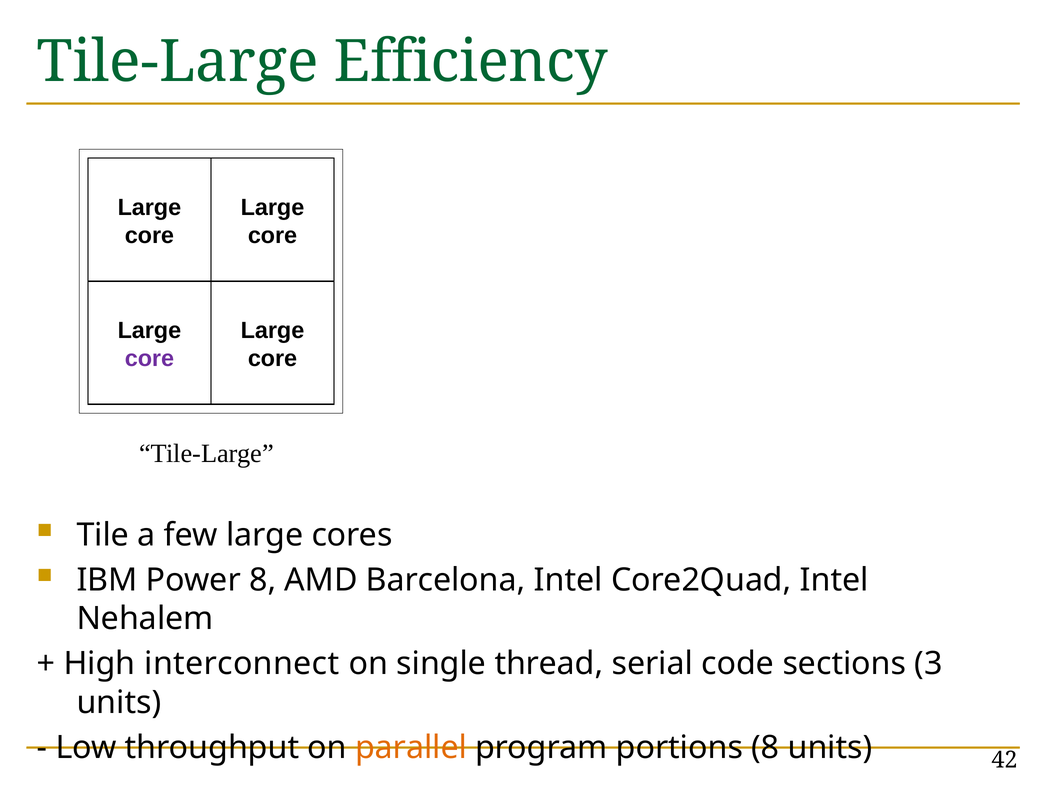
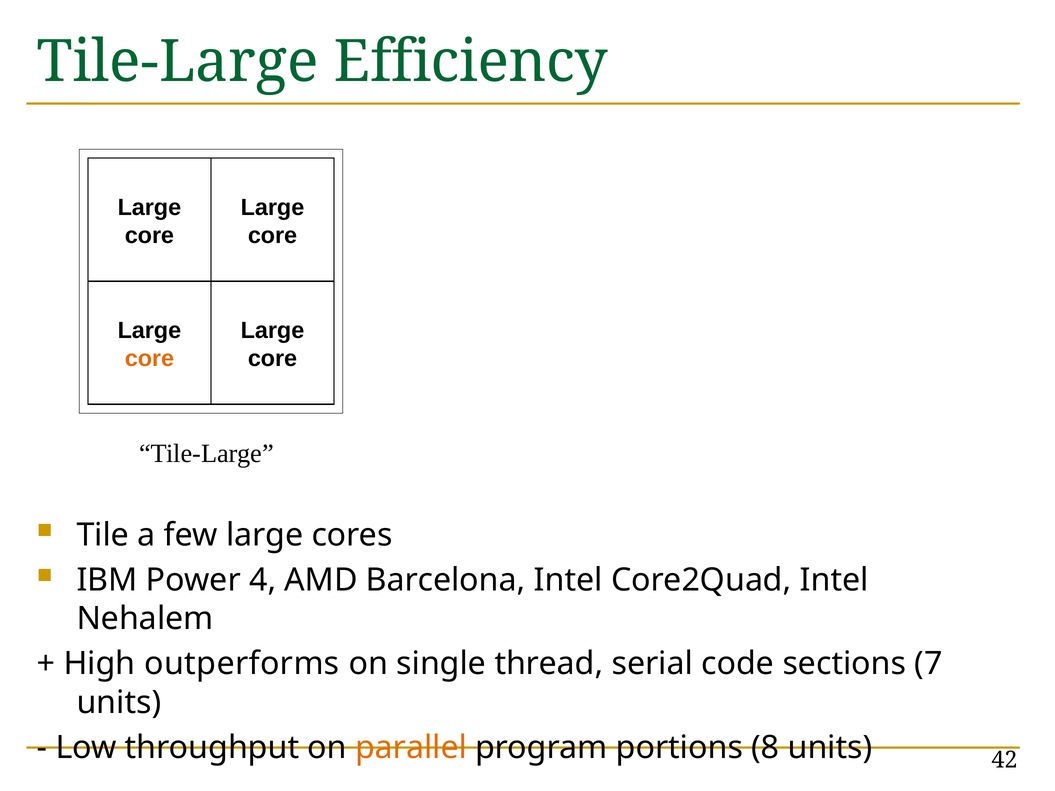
core at (149, 359) colour: purple -> orange
Power 8: 8 -> 4
interconnect: interconnect -> outperforms
3: 3 -> 7
